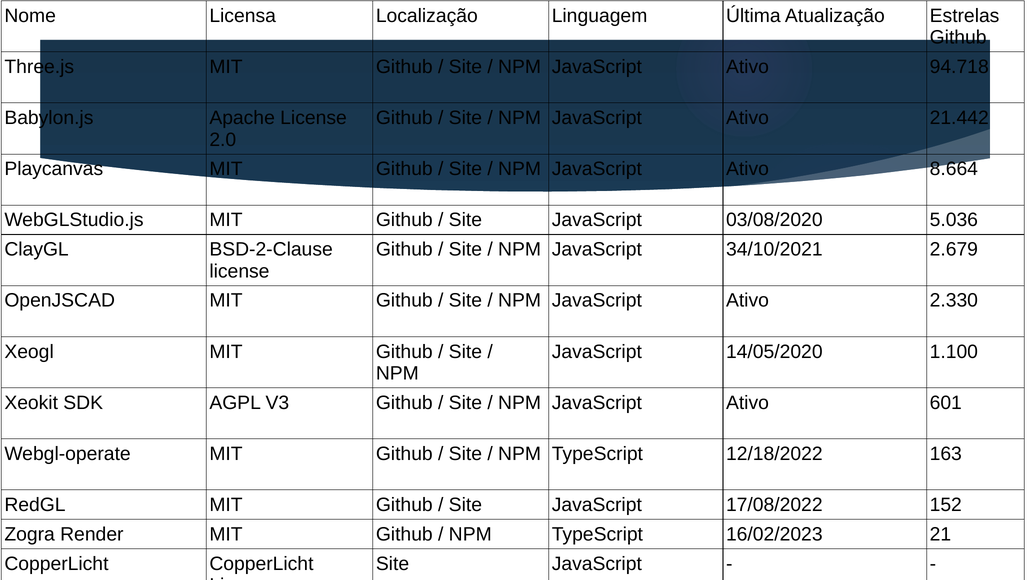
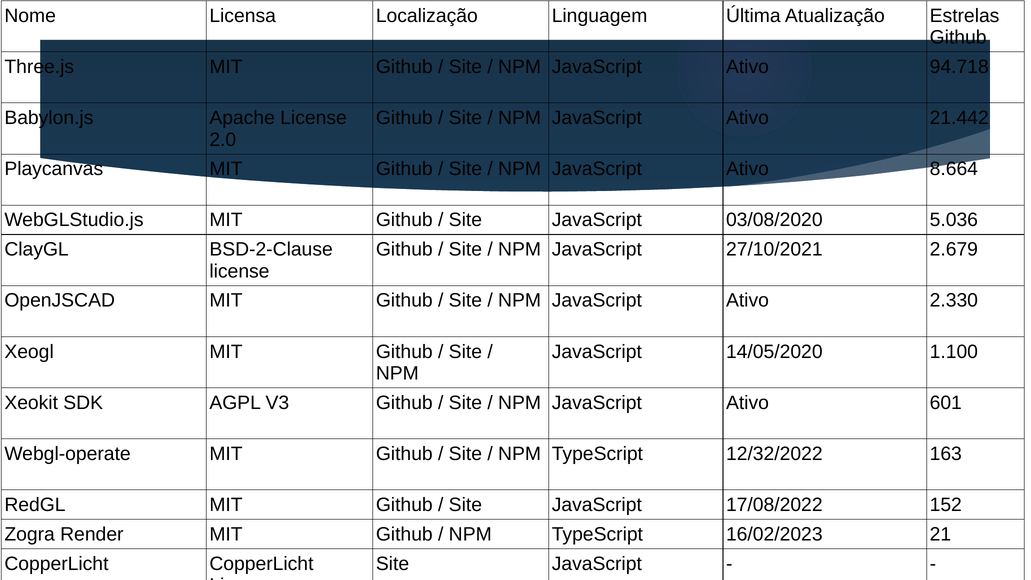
34/10/2021: 34/10/2021 -> 27/10/2021
12/18/2022: 12/18/2022 -> 12/32/2022
